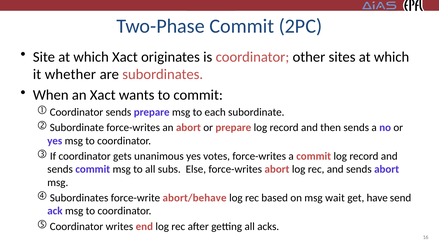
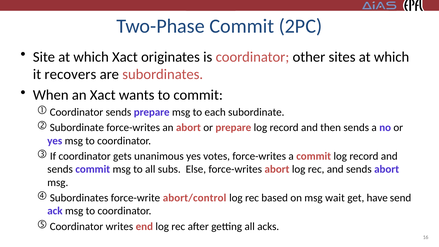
whether: whether -> recovers
abort/behave: abort/behave -> abort/control
